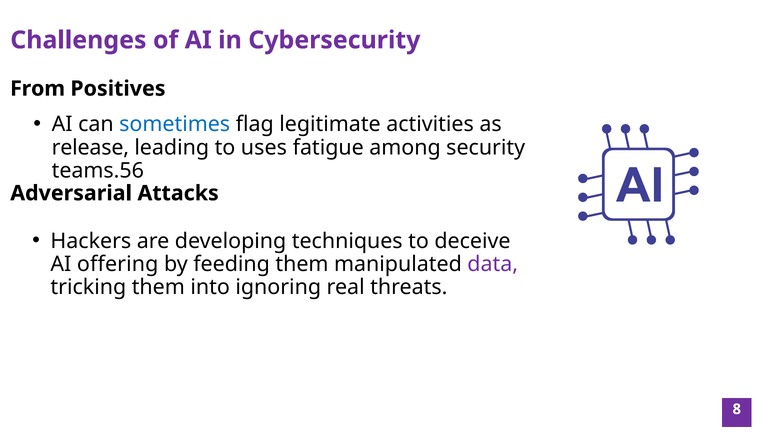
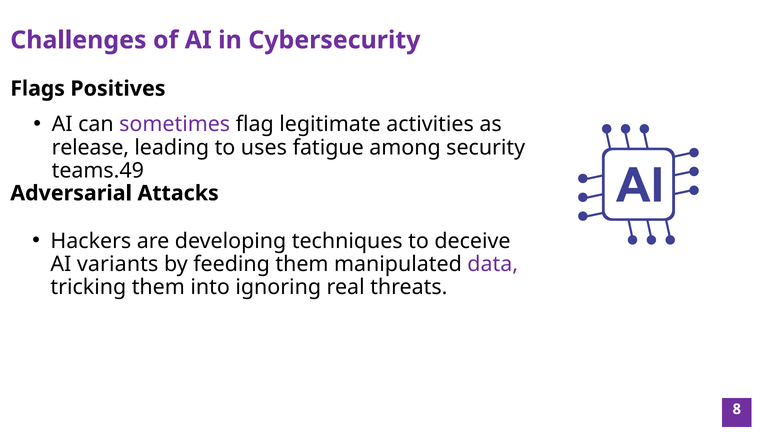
From: From -> Flags
sometimes colour: blue -> purple
teams.56: teams.56 -> teams.49
offering: offering -> variants
